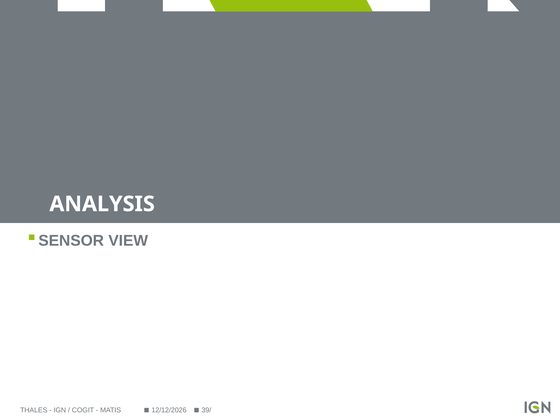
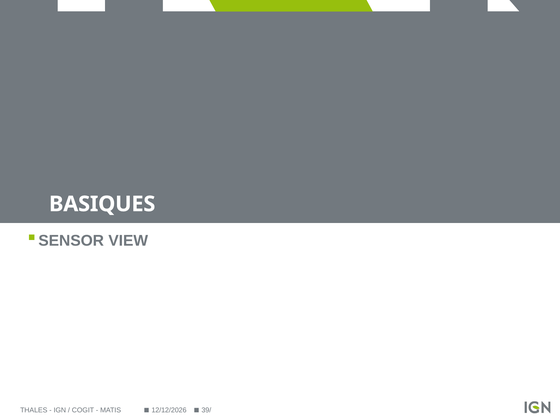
ANALYSIS: ANALYSIS -> BASIQUES
